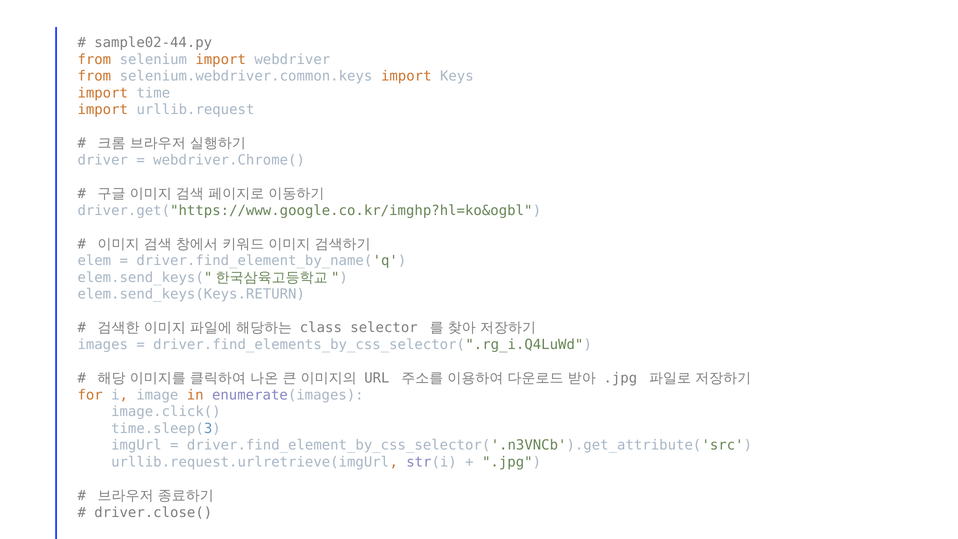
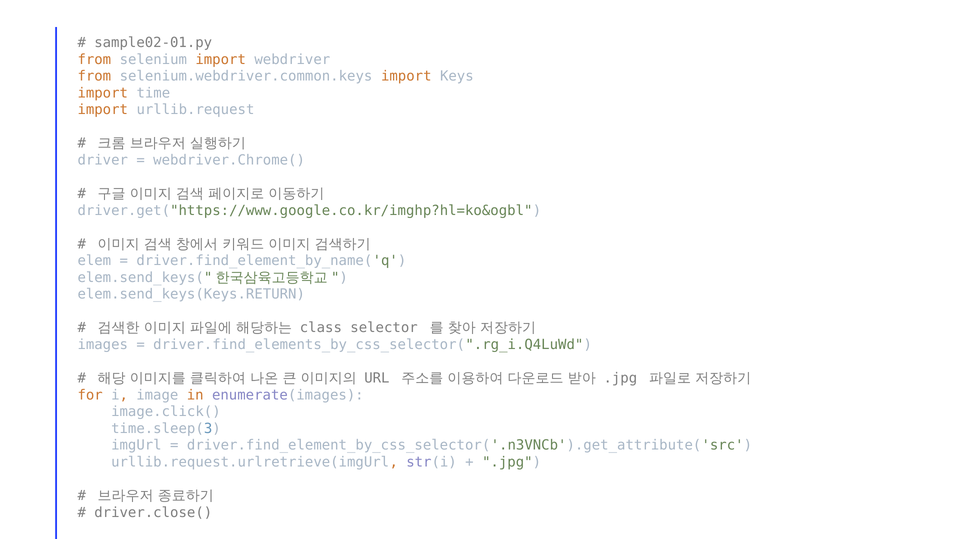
sample02-44.py: sample02-44.py -> sample02-01.py
